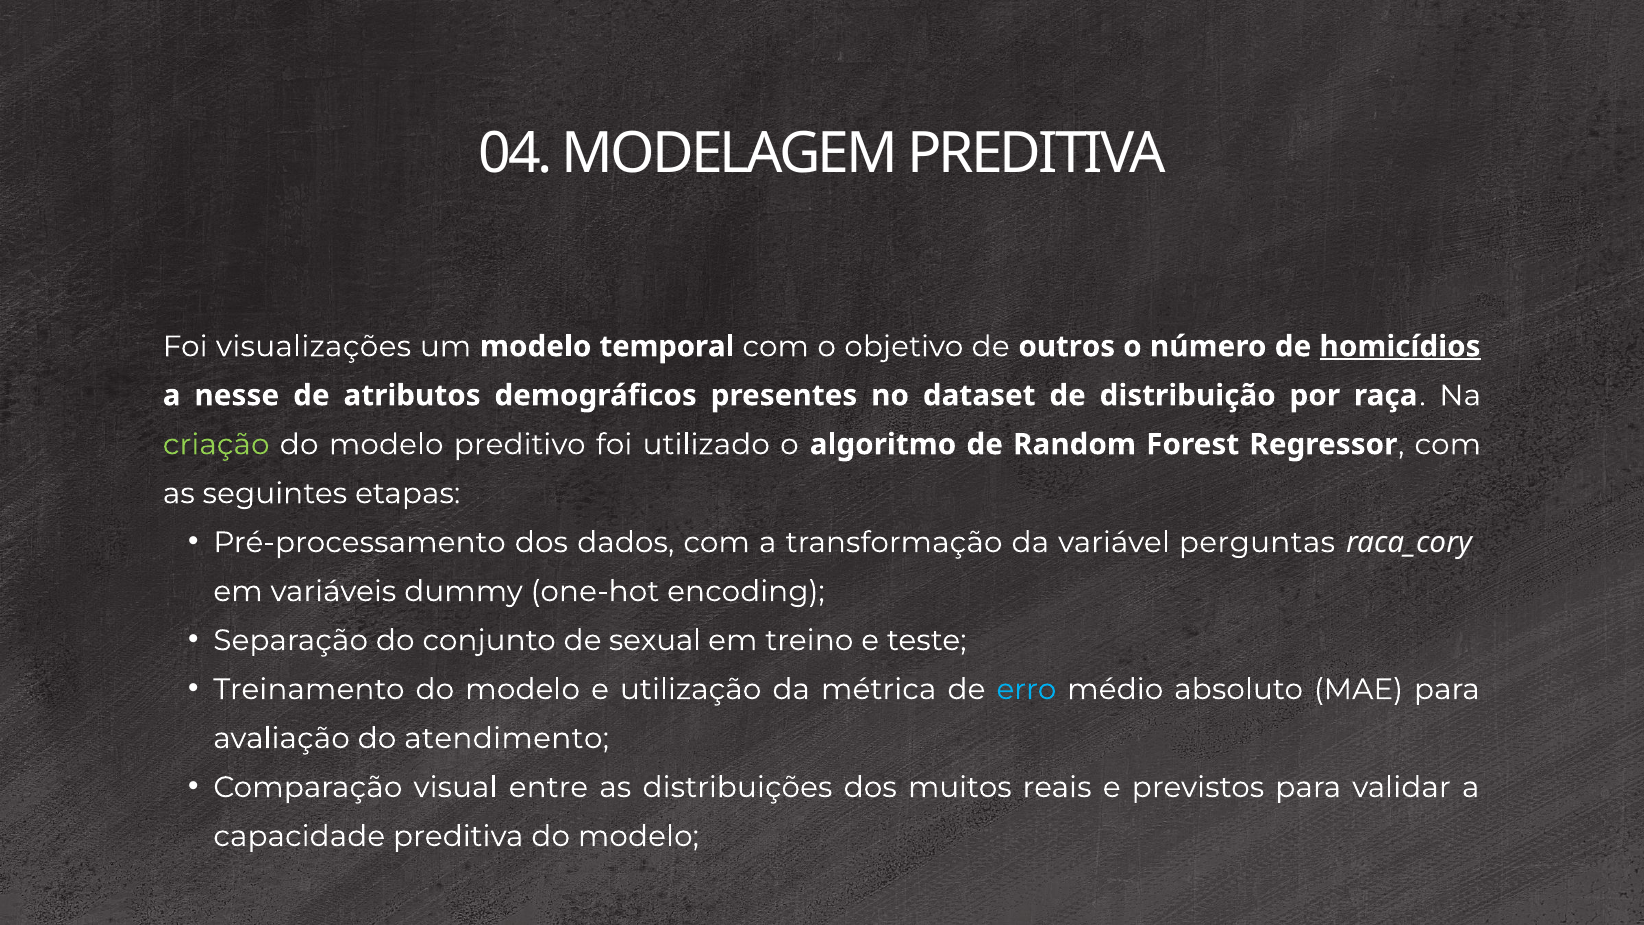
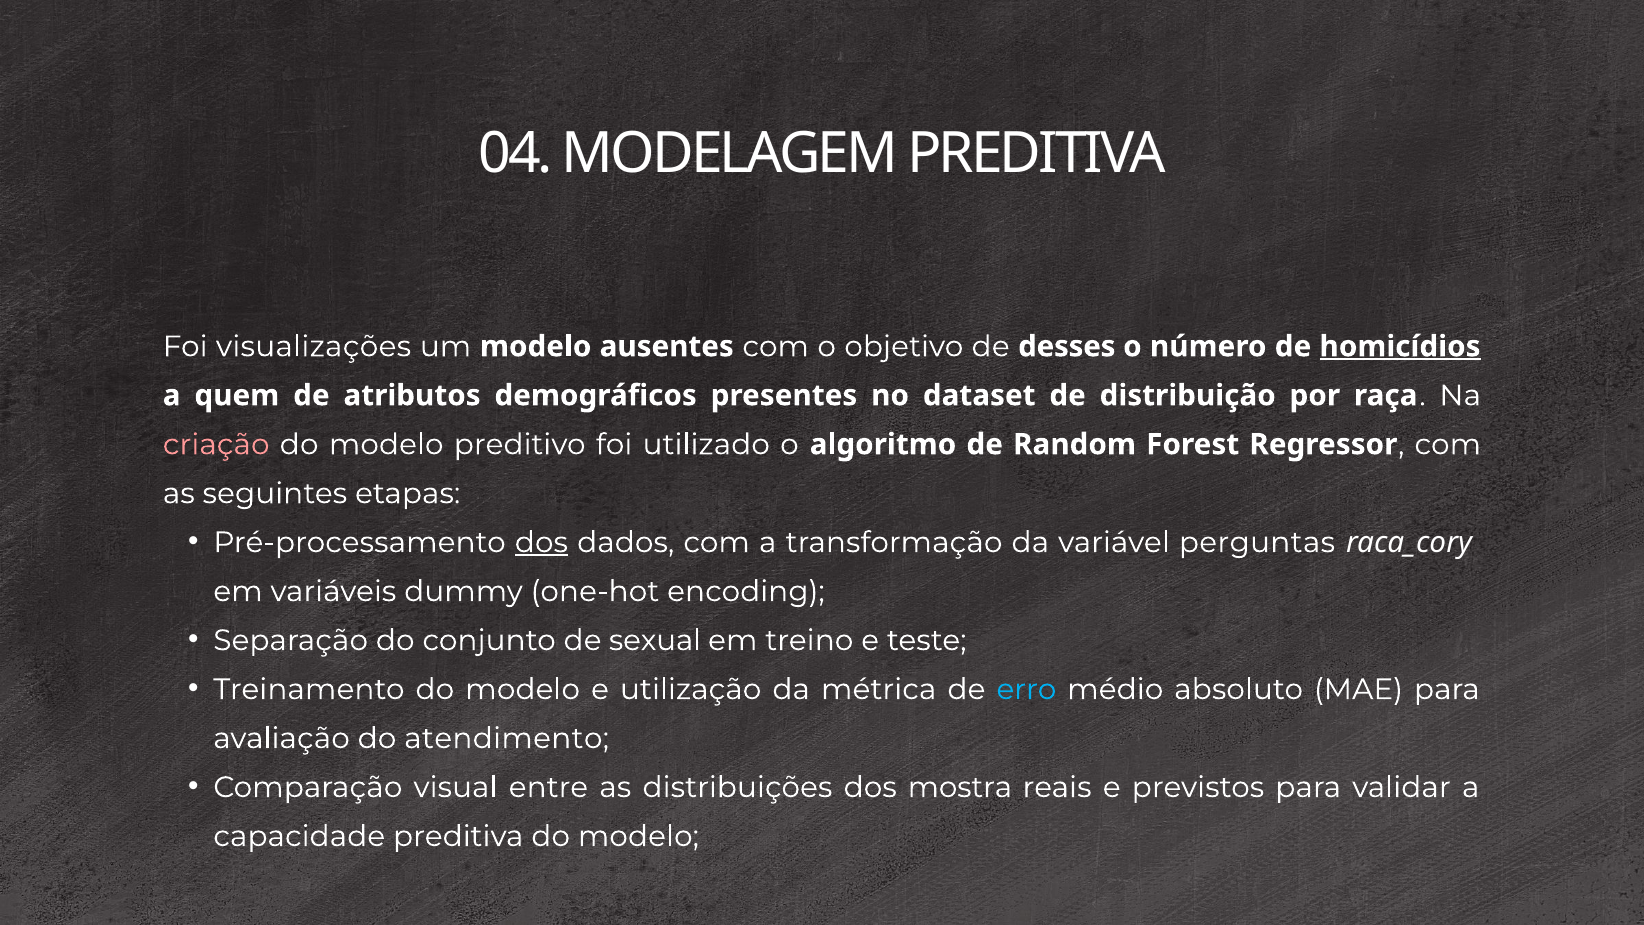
temporal: temporal -> ausentes
outros: outros -> desses
nesse: nesse -> quem
criação colour: light green -> pink
dos at (541, 542) underline: none -> present
muitos: muitos -> mostra
